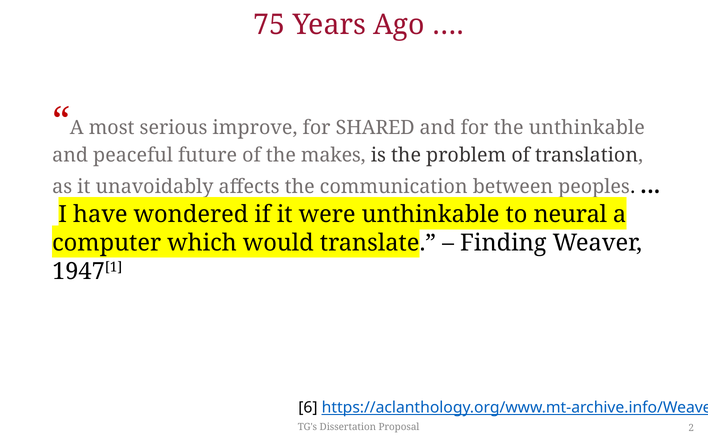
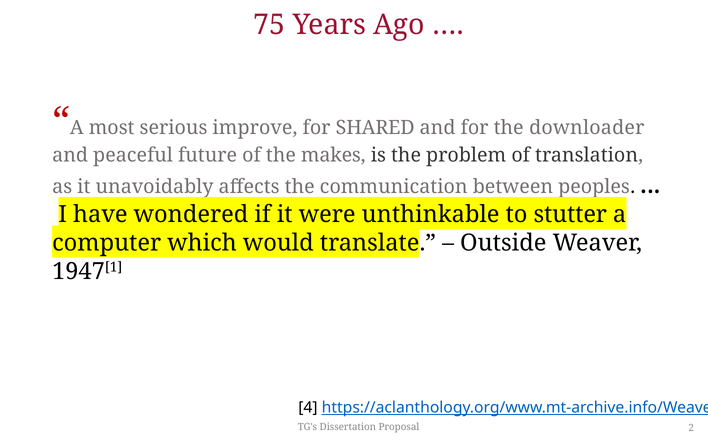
the unthinkable: unthinkable -> downloader
neural: neural -> stutter
Finding: Finding -> Outside
6: 6 -> 4
